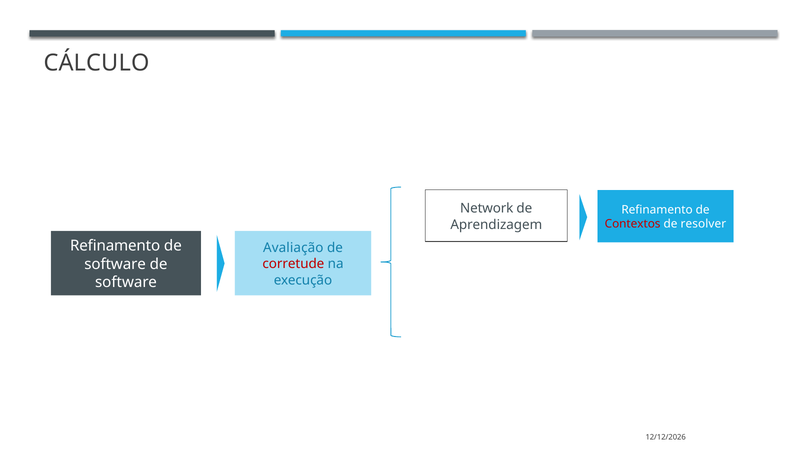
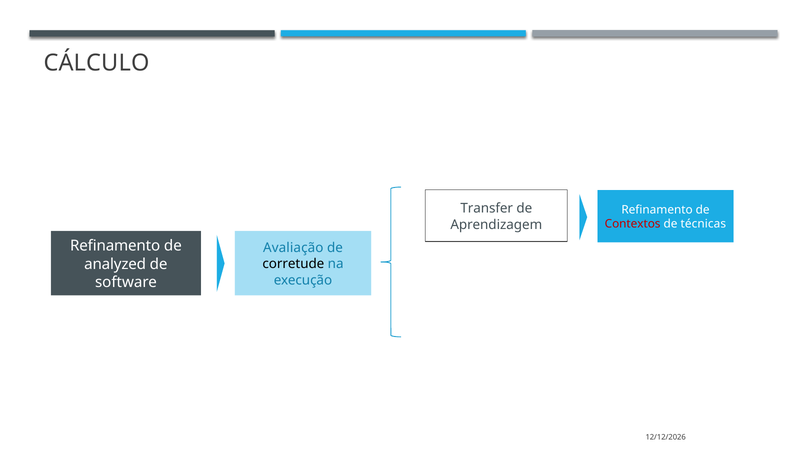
Network: Network -> Transfer
resolver: resolver -> técnicas
software at (115, 264): software -> analyzed
corretude colour: red -> black
